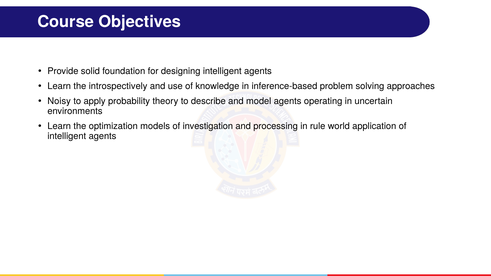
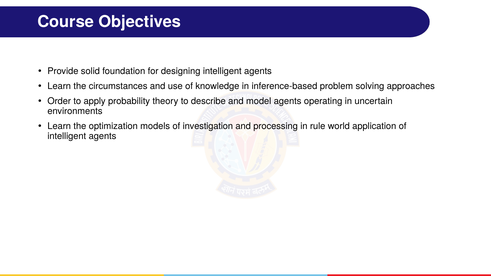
introspectively: introspectively -> circumstances
Noisy: Noisy -> Order
